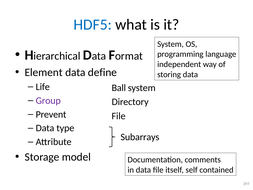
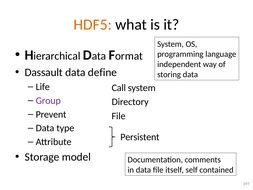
HDF5 colour: blue -> orange
Element: Element -> Dassault
Ball: Ball -> Call
Subarrays: Subarrays -> Persistent
